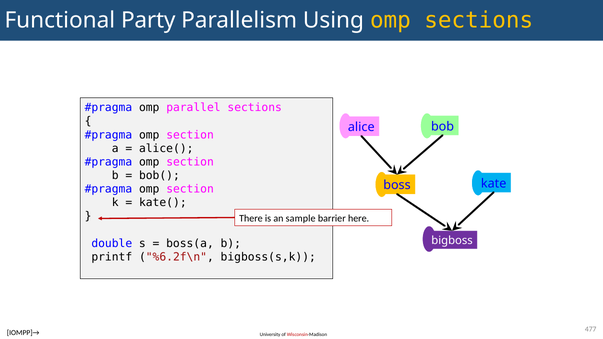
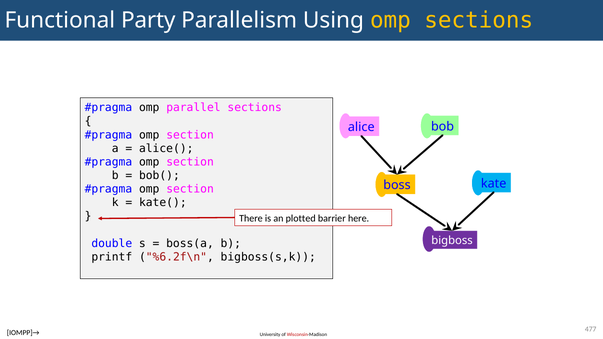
sample: sample -> plotted
